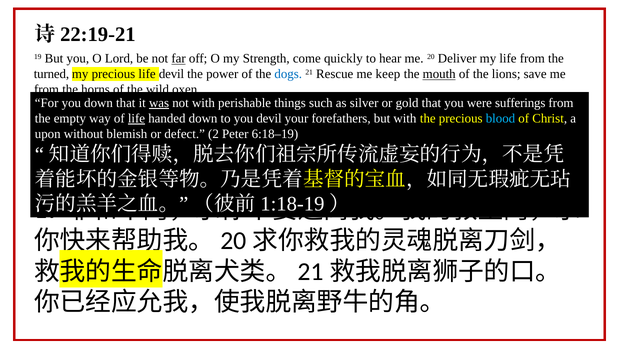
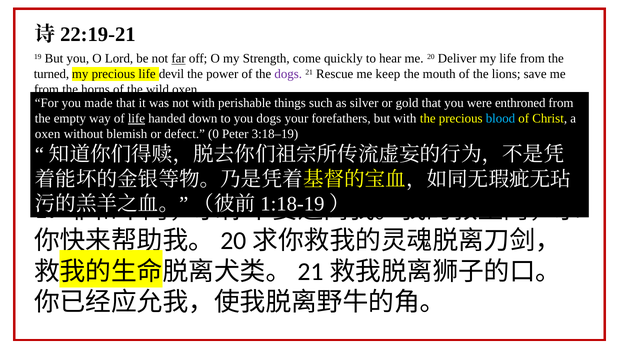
dogs at (288, 74) colour: blue -> purple
mouth underline: present -> none
you down: down -> made
was underline: present -> none
sufferings: sufferings -> enthroned
you devil: devil -> dogs
upon at (48, 134): upon -> oxen
2: 2 -> 0
6:18–19: 6:18–19 -> 3:18–19
